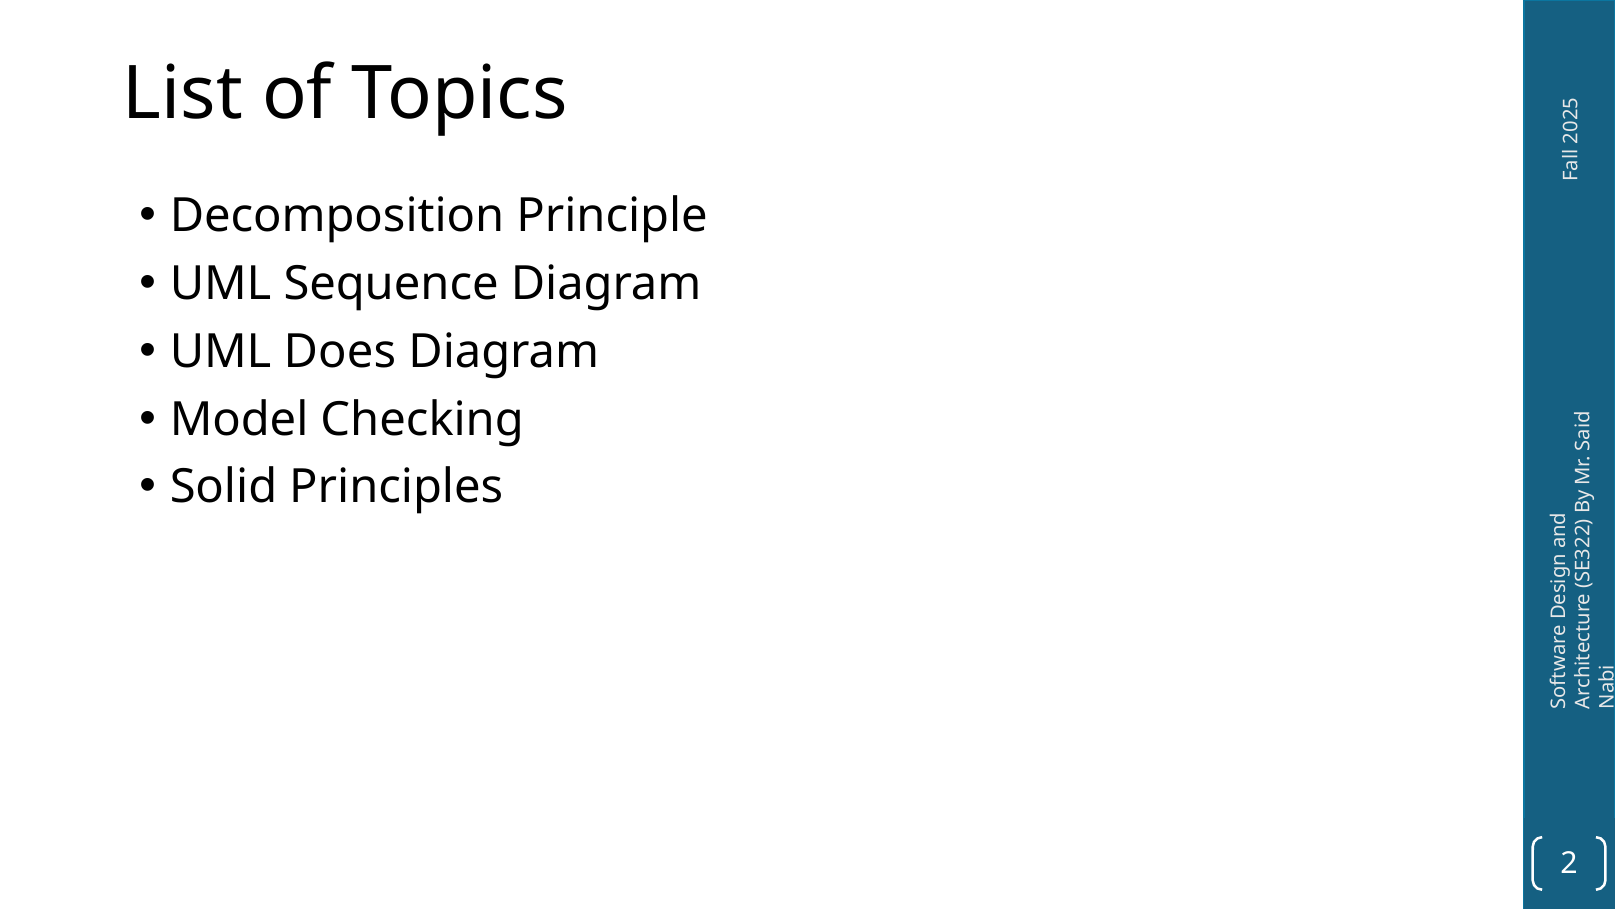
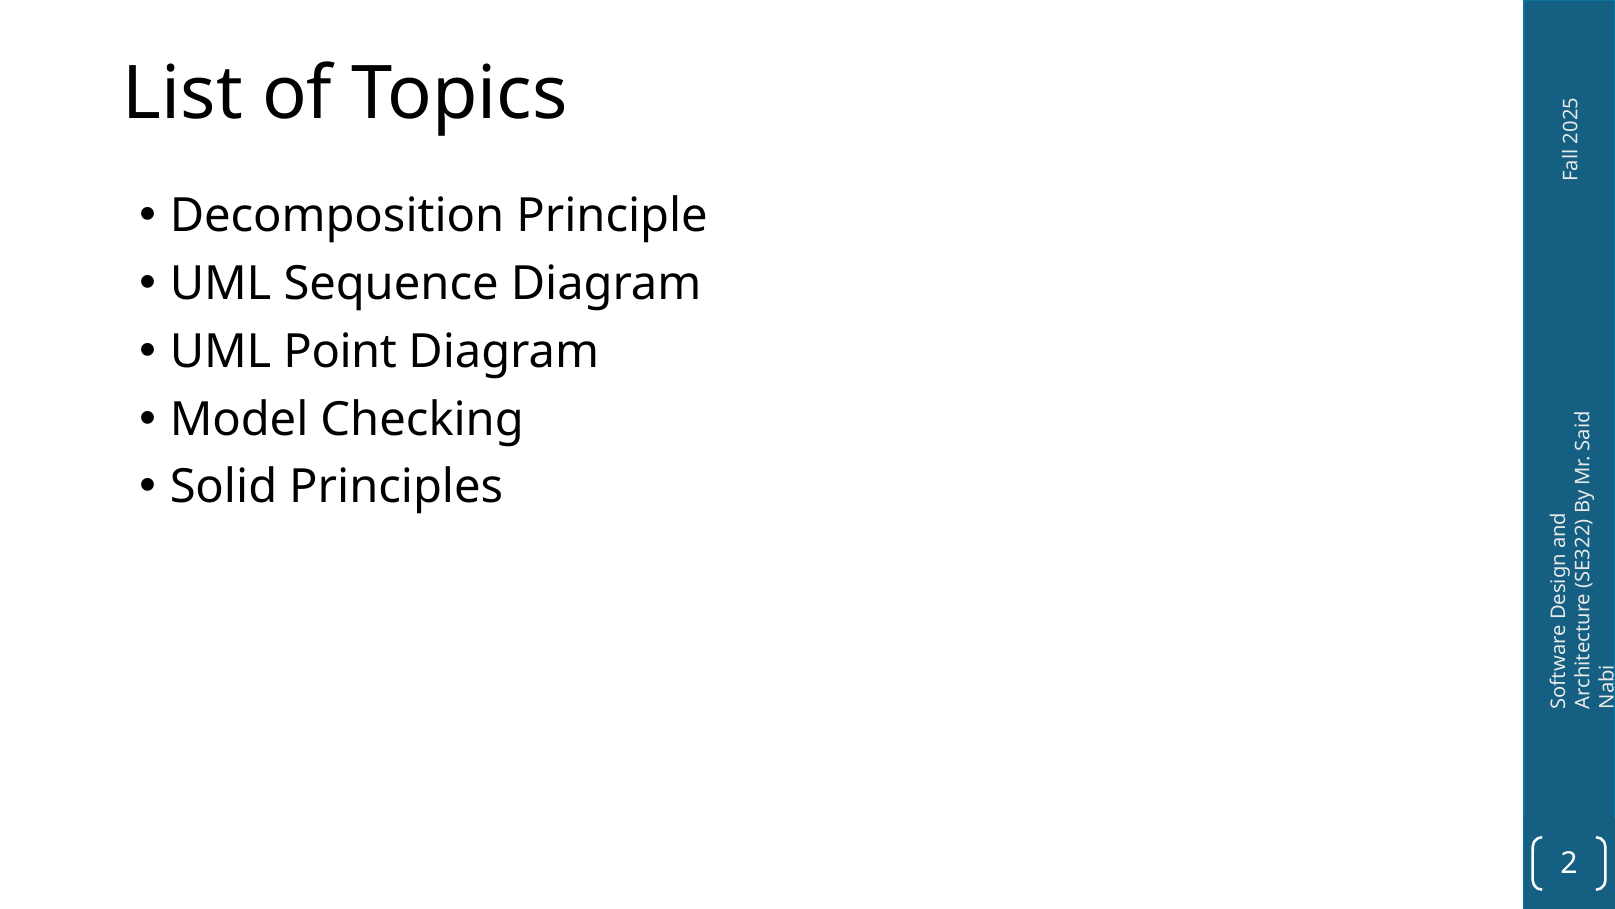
Does: Does -> Point
